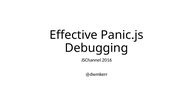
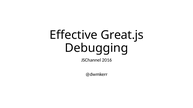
Panic.js: Panic.js -> Great.js
